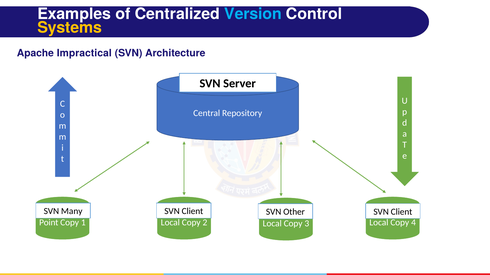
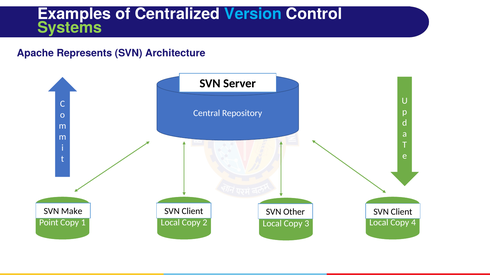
Systems colour: yellow -> light green
Impractical: Impractical -> Represents
Many: Many -> Make
